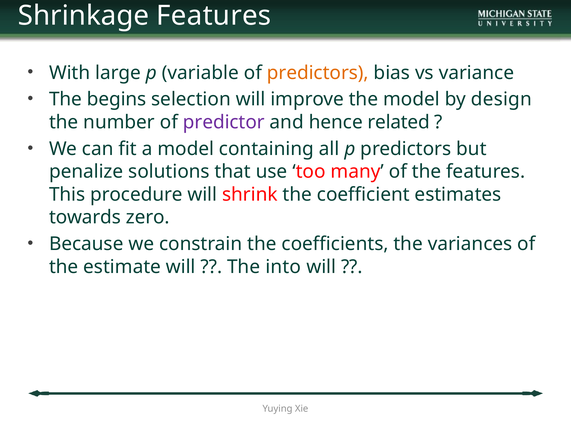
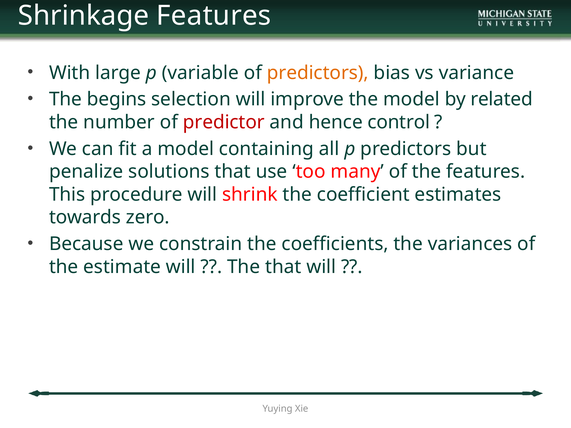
design: design -> related
predictor colour: purple -> red
related: related -> control
The into: into -> that
